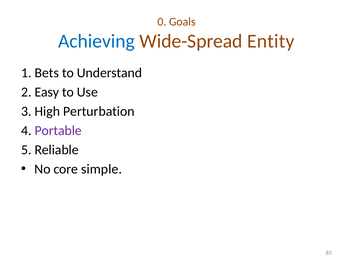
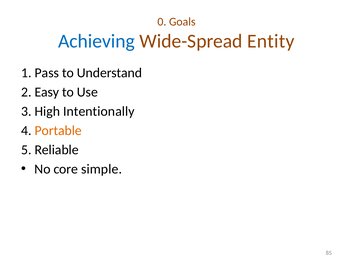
Bets: Bets -> Pass
Perturbation: Perturbation -> Intentionally
Portable colour: purple -> orange
